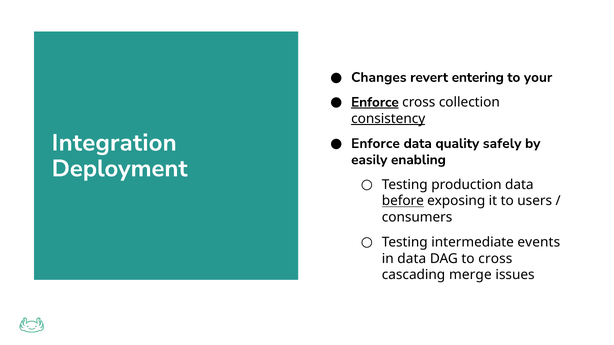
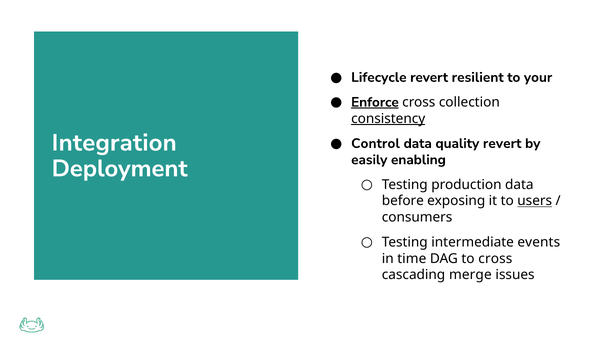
Changes: Changes -> Lifecycle
entering: entering -> resilient
Enforce at (375, 144): Enforce -> Control
quality safely: safely -> revert
before underline: present -> none
users underline: none -> present
in data: data -> time
